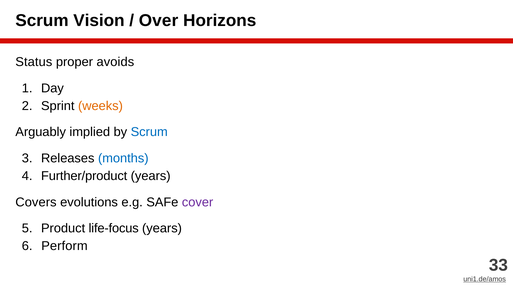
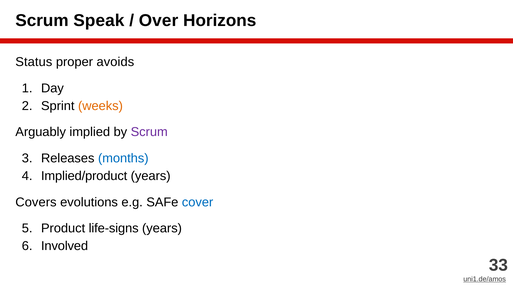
Vision: Vision -> Speak
Scrum at (149, 132) colour: blue -> purple
Further/product: Further/product -> Implied/product
cover colour: purple -> blue
life-focus: life-focus -> life-signs
Perform: Perform -> Involved
